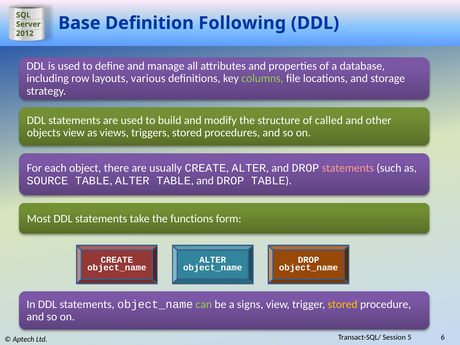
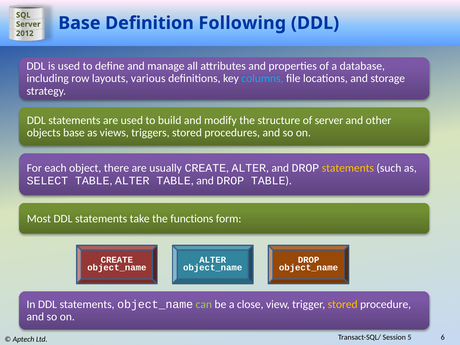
columns colour: light green -> light blue
of called: called -> server
objects view: view -> base
statements at (348, 168) colour: pink -> yellow
SOURCE: SOURCE -> SELECT
signs: signs -> close
